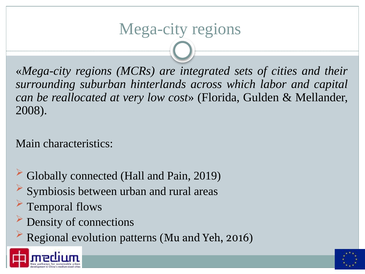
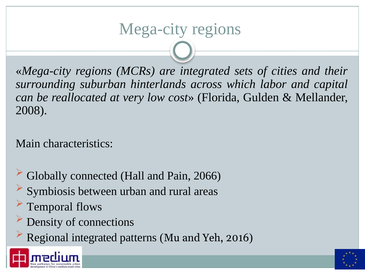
2019: 2019 -> 2066
Regional evolution: evolution -> integrated
